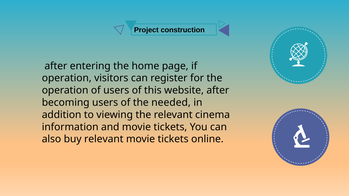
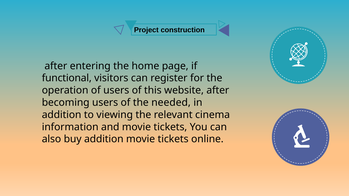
operation at (67, 78): operation -> functional
buy relevant: relevant -> addition
